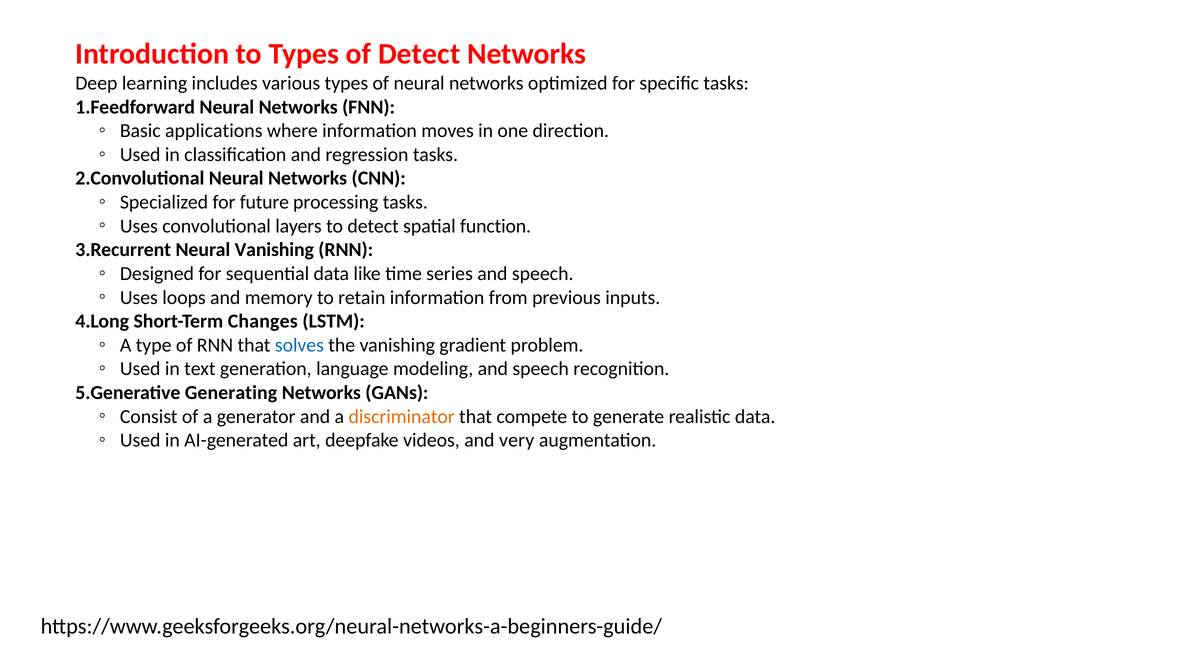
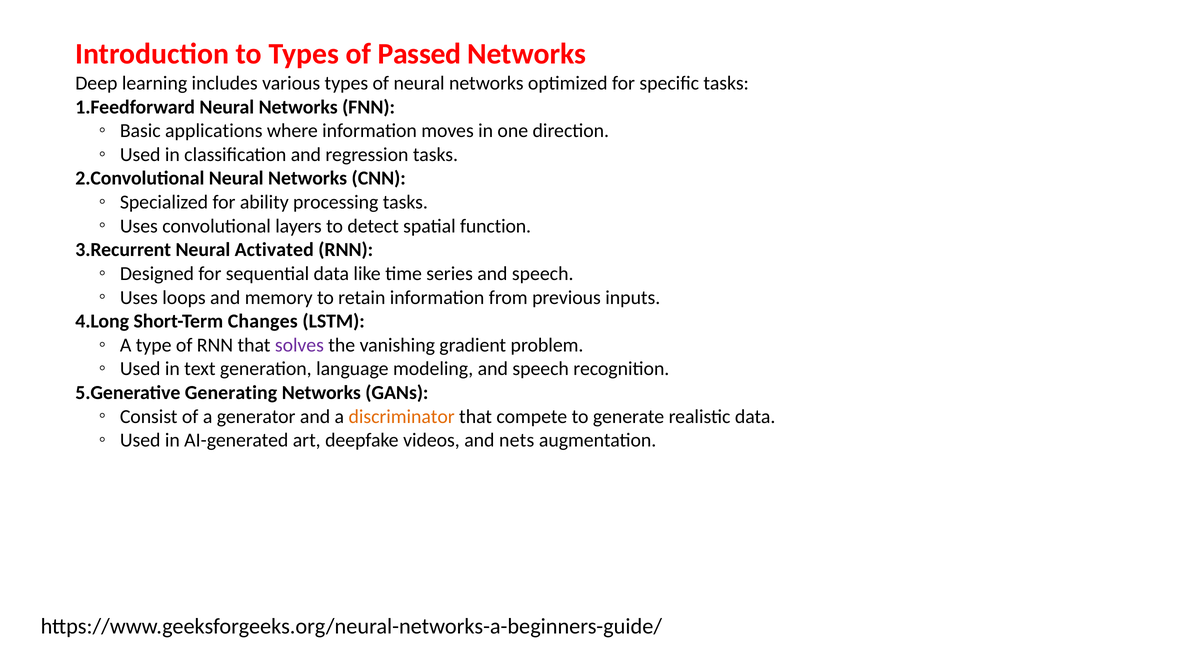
of Detect: Detect -> Passed
future: future -> ability
Neural Vanishing: Vanishing -> Activated
solves colour: blue -> purple
very: very -> nets
